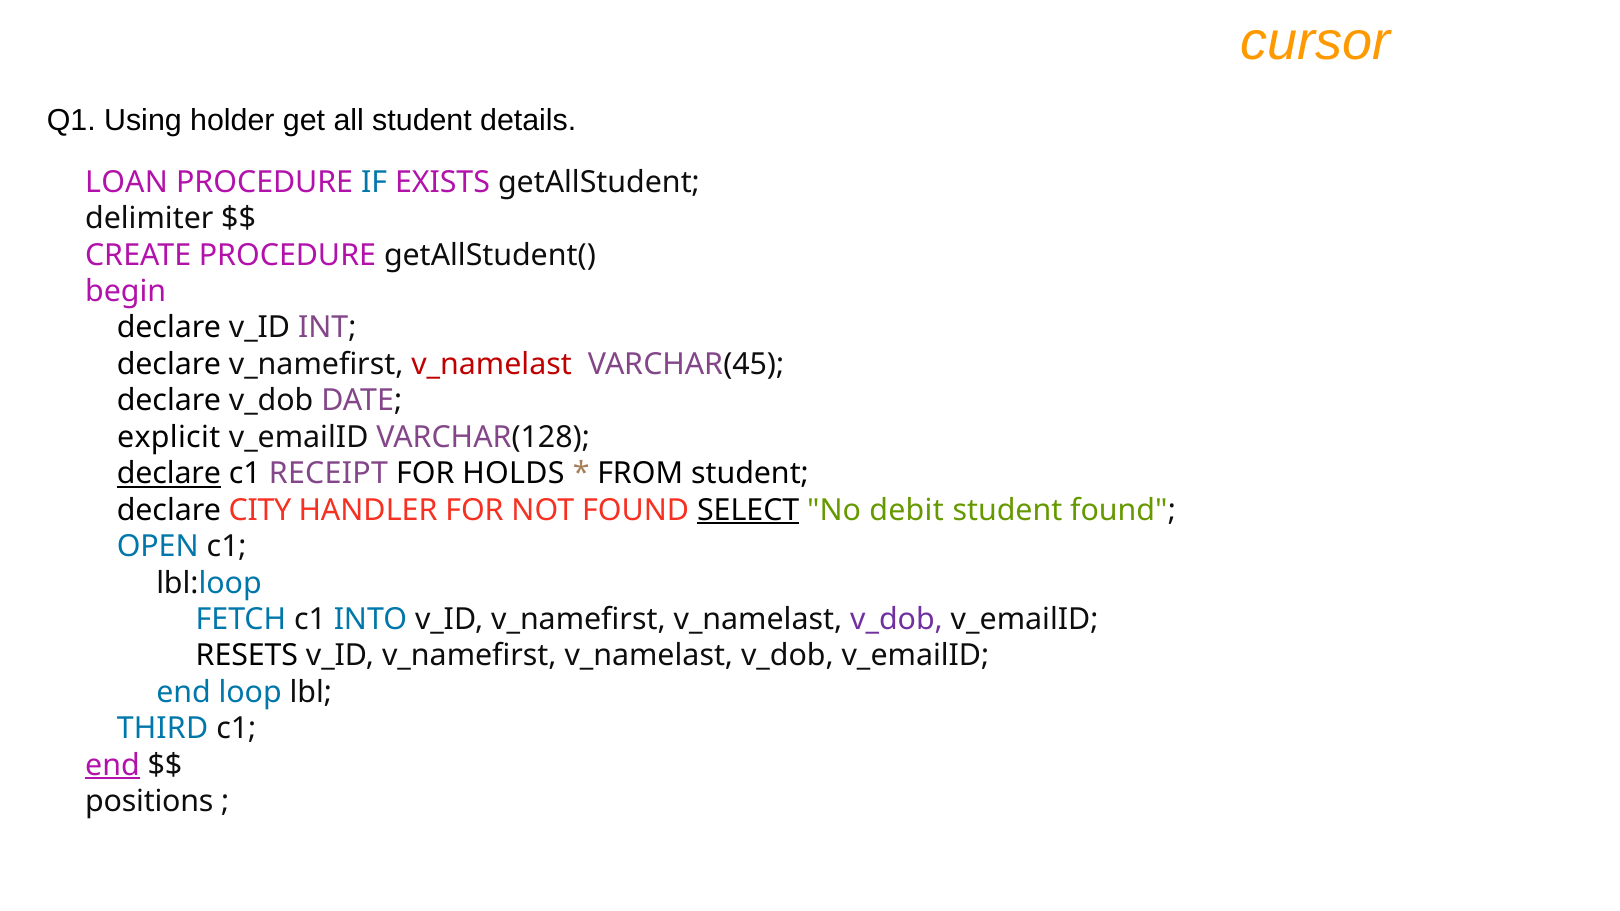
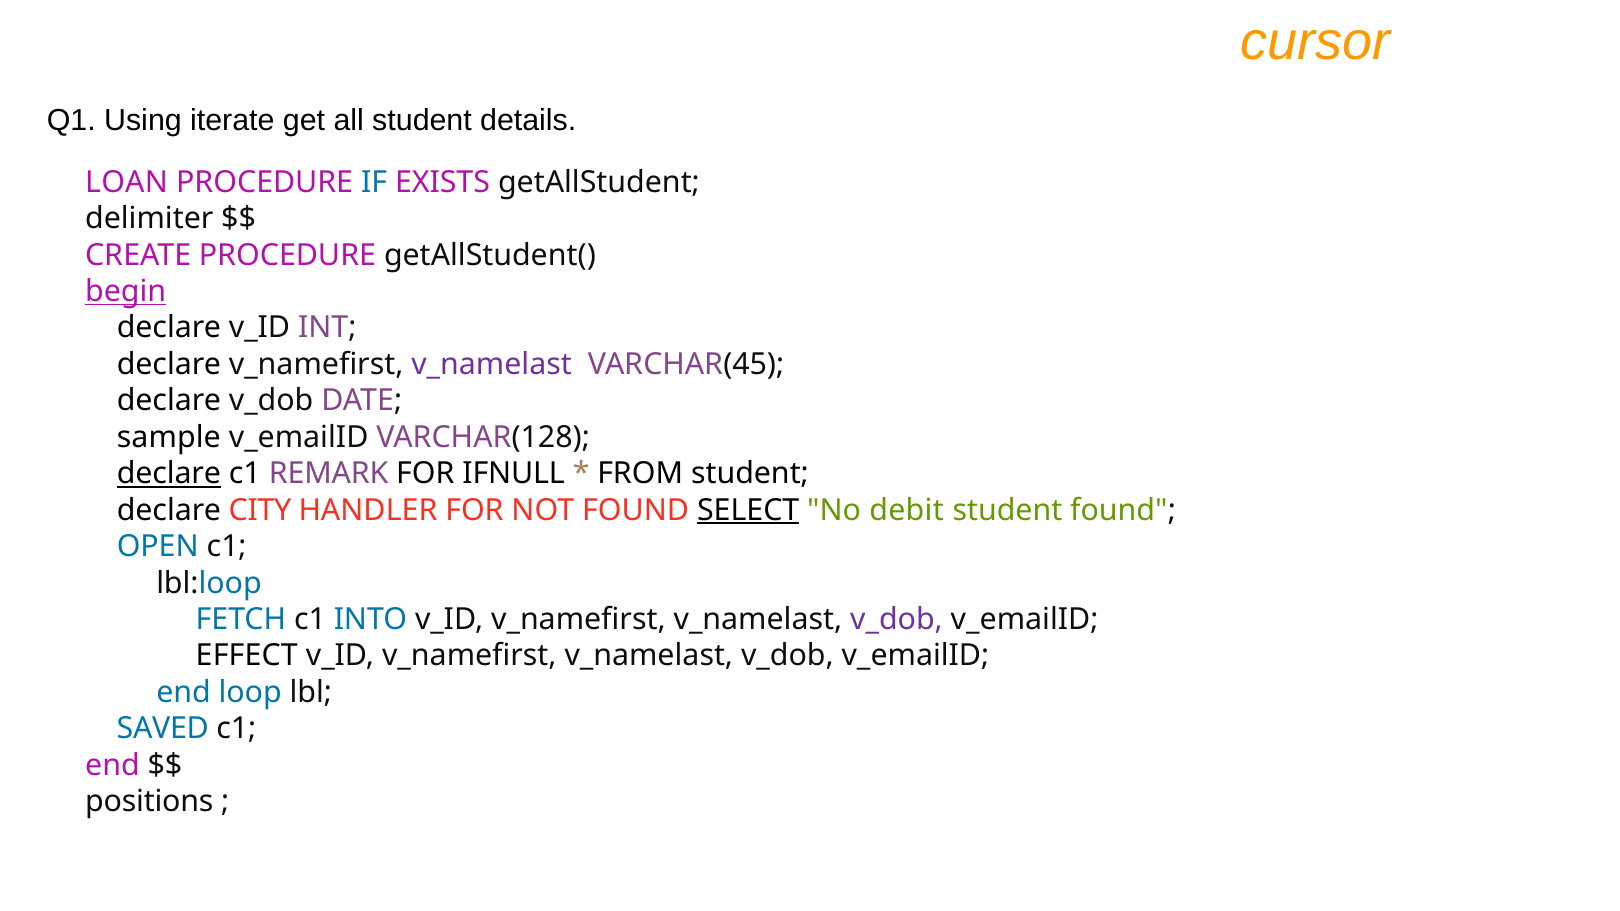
holder: holder -> iterate
begin underline: none -> present
v_namelast at (492, 364) colour: red -> purple
explicit: explicit -> sample
RECEIPT: RECEIPT -> REMARK
HOLDS: HOLDS -> IFNULL
RESETS: RESETS -> EFFECT
THIRD: THIRD -> SAVED
end at (112, 765) underline: present -> none
